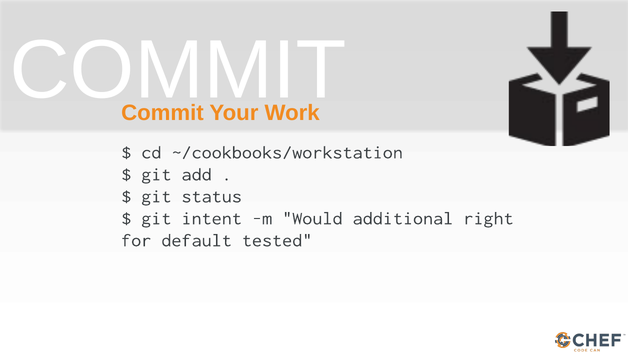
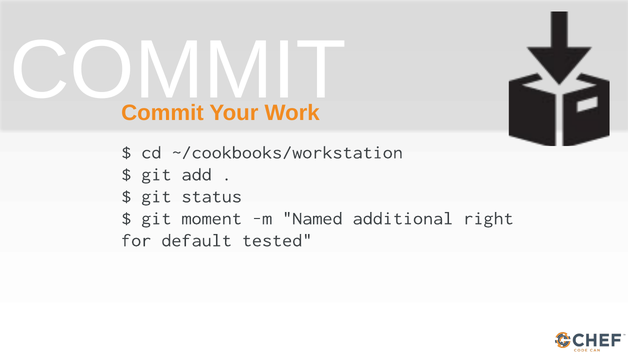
intent: intent -> moment
Would: Would -> Named
